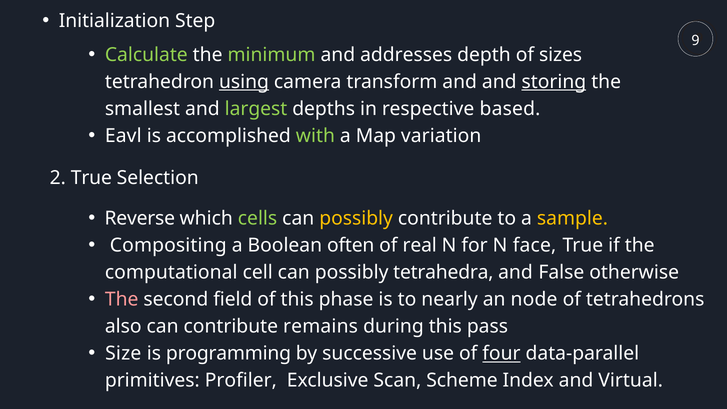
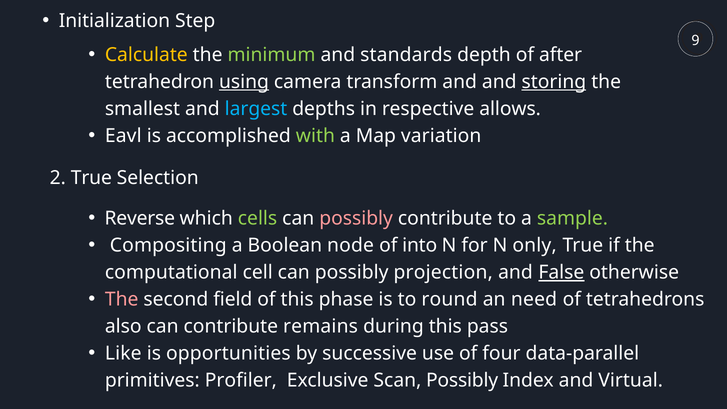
Calculate colour: light green -> yellow
addresses: addresses -> standards
sizes: sizes -> after
largest colour: light green -> light blue
based: based -> allows
possibly at (356, 218) colour: yellow -> pink
sample colour: yellow -> light green
often: often -> node
real: real -> into
face: face -> only
tetrahedra: tetrahedra -> projection
False underline: none -> present
nearly: nearly -> round
node: node -> need
Size: Size -> Like
programming: programming -> opportunities
four underline: present -> none
Scan Scheme: Scheme -> Possibly
